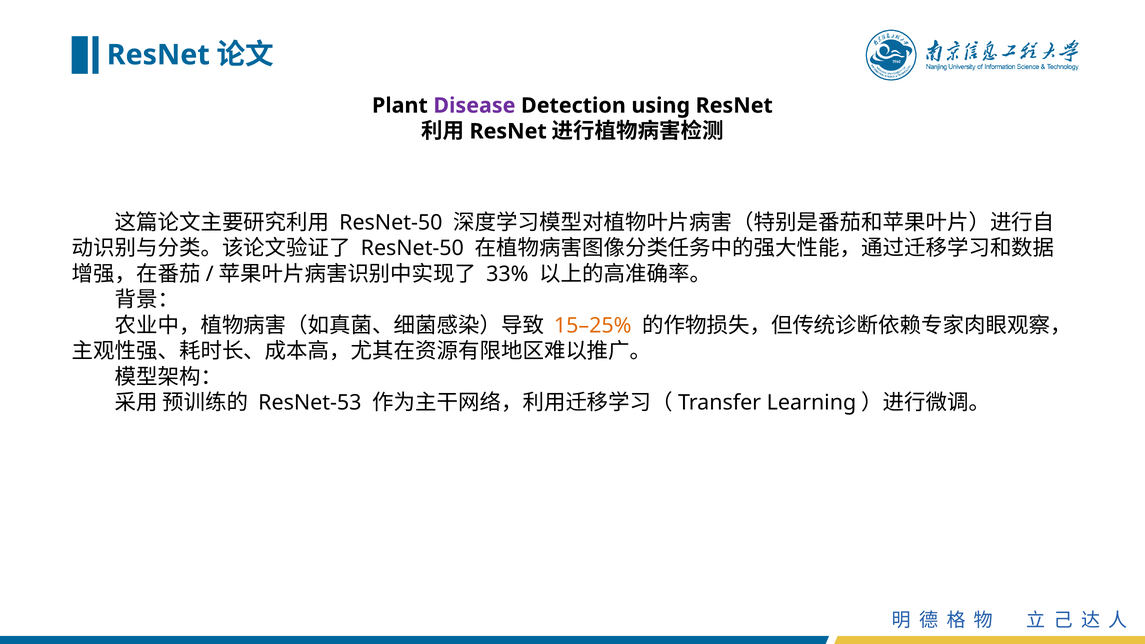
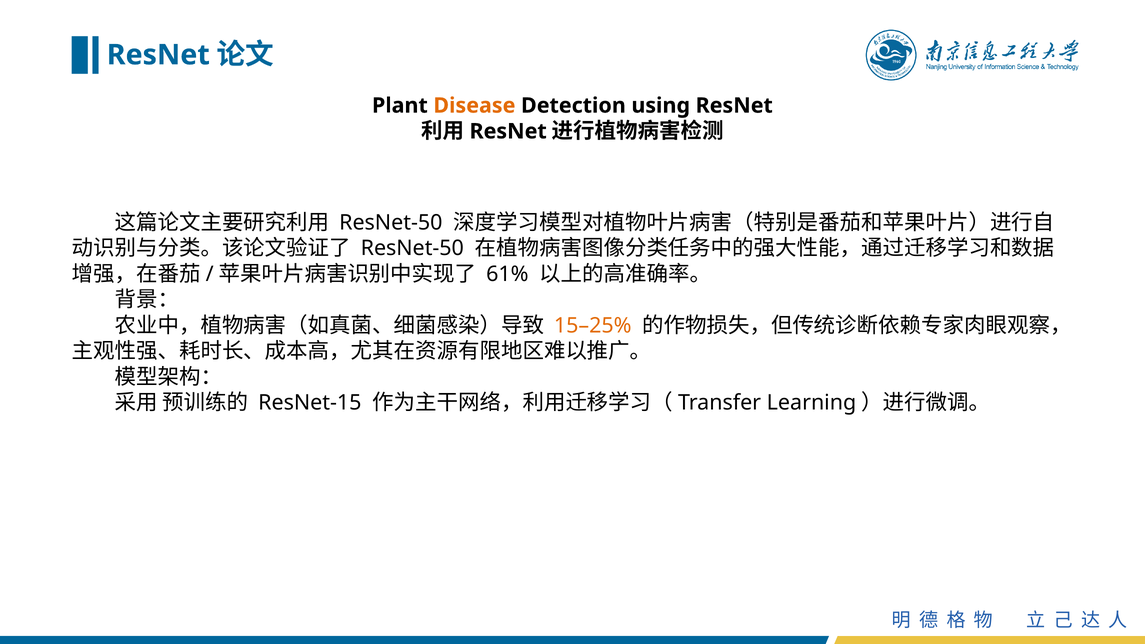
Disease colour: purple -> orange
33%: 33% -> 61%
ResNet-53: ResNet-53 -> ResNet-15
